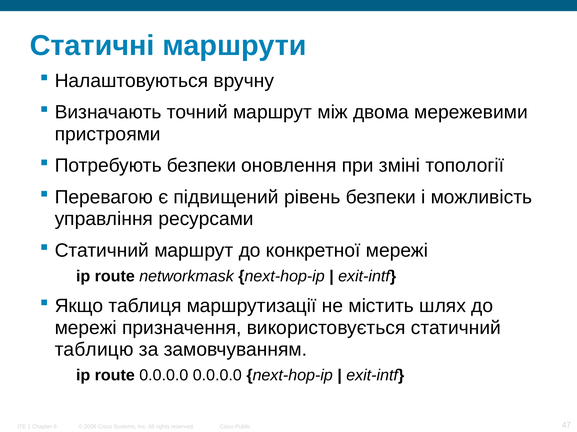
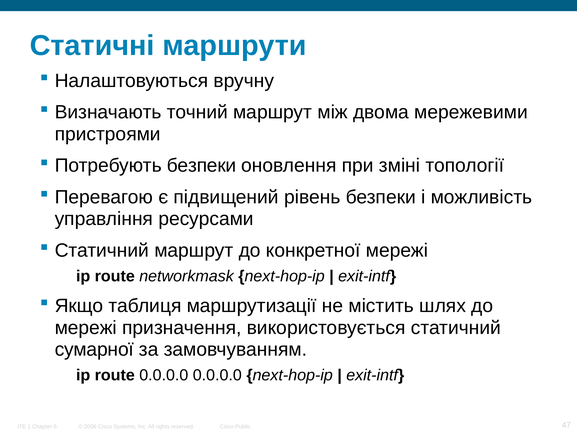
таблицю: таблицю -> сумарної
